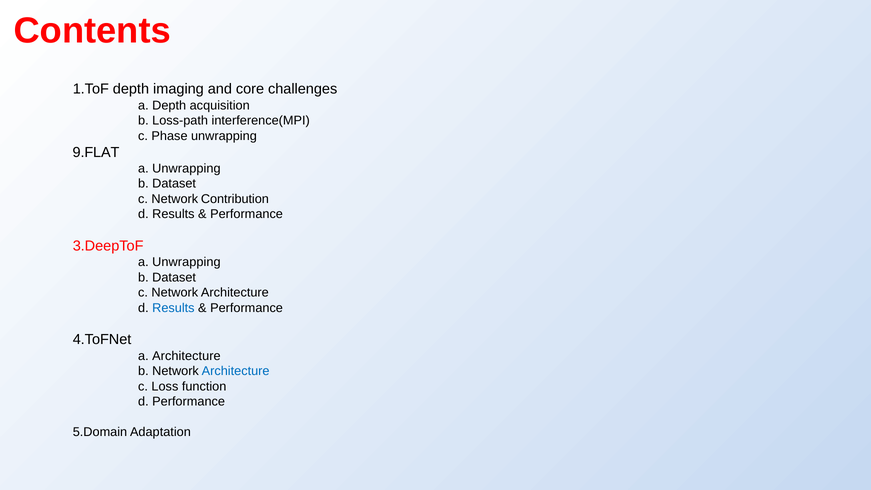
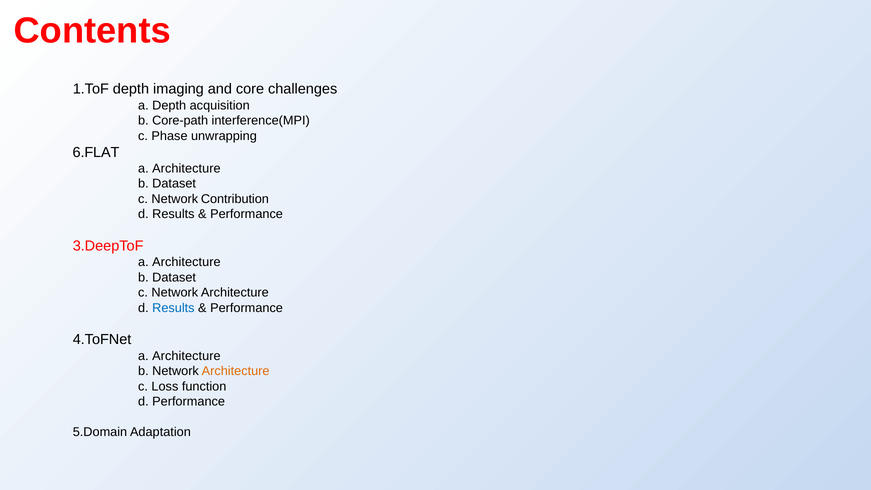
Loss-path: Loss-path -> Core-path
9.FLAT: 9.FLAT -> 6.FLAT
Unwrapping at (186, 168): Unwrapping -> Architecture
Unwrapping at (186, 262): Unwrapping -> Architecture
Architecture at (236, 371) colour: blue -> orange
